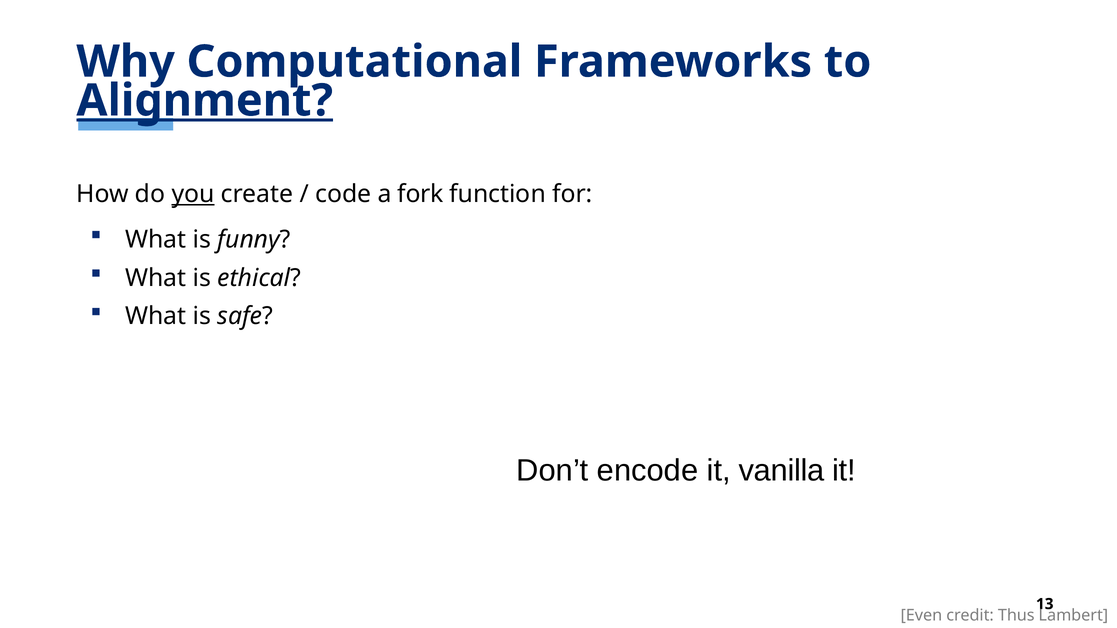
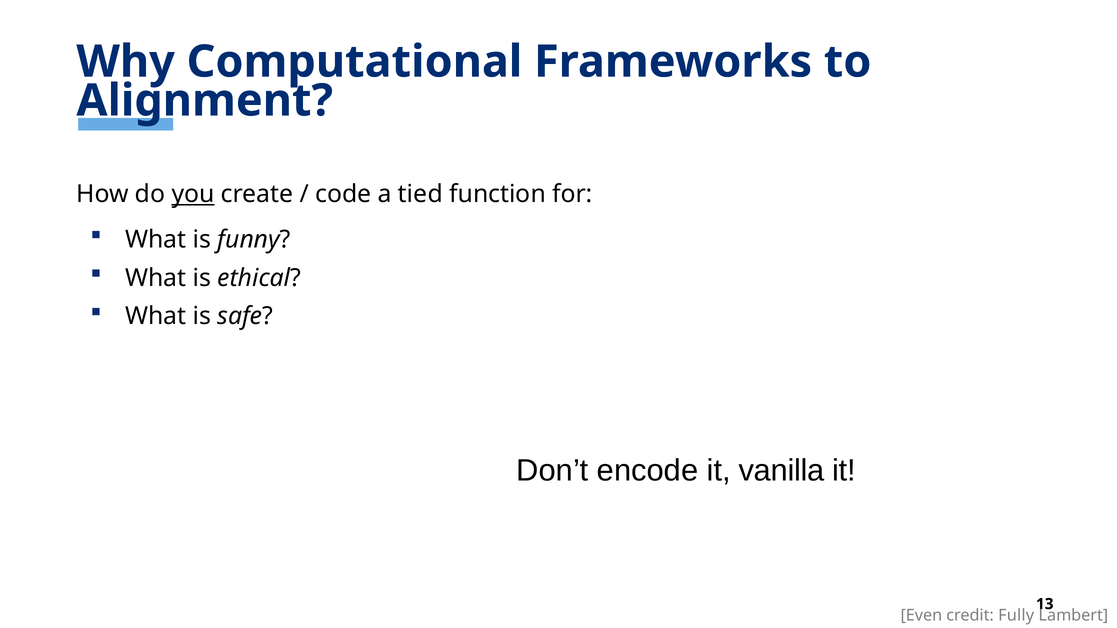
Alignment underline: present -> none
fork: fork -> tied
Thus: Thus -> Fully
